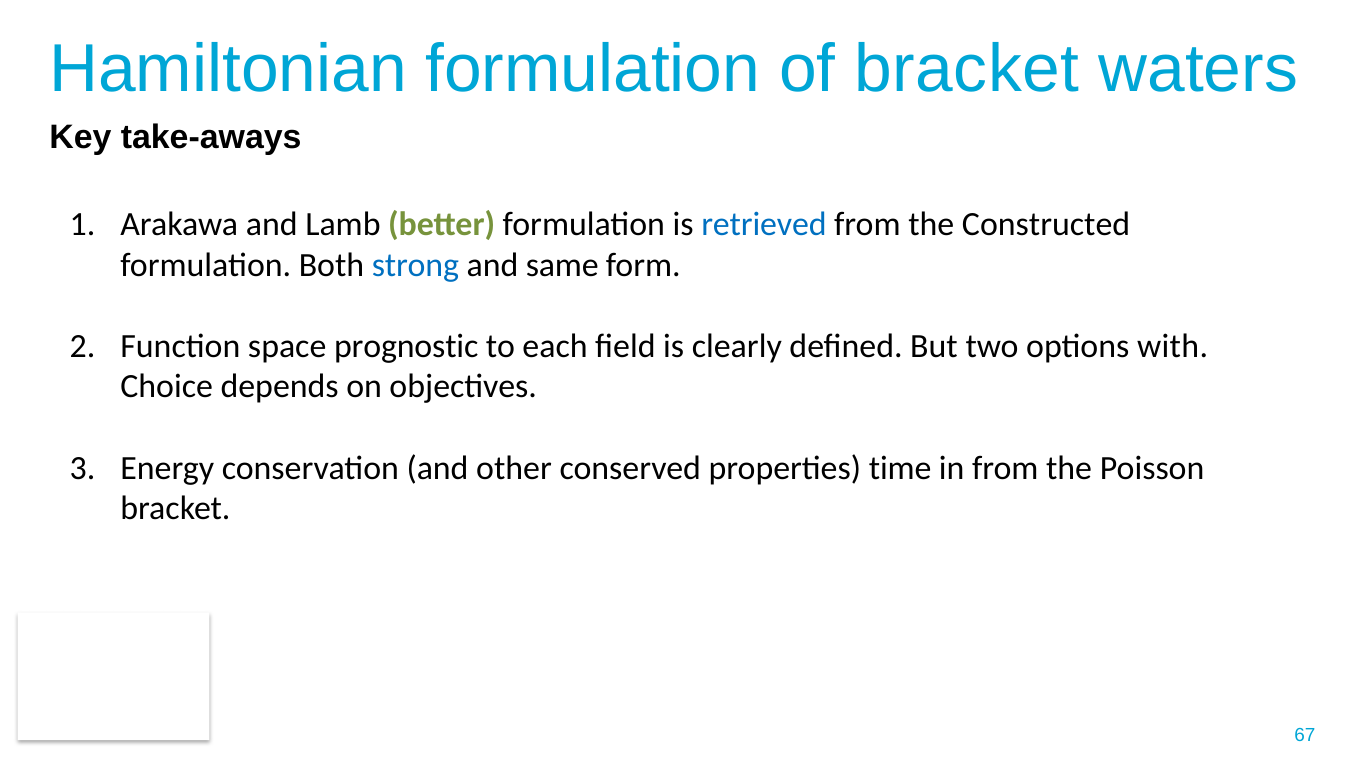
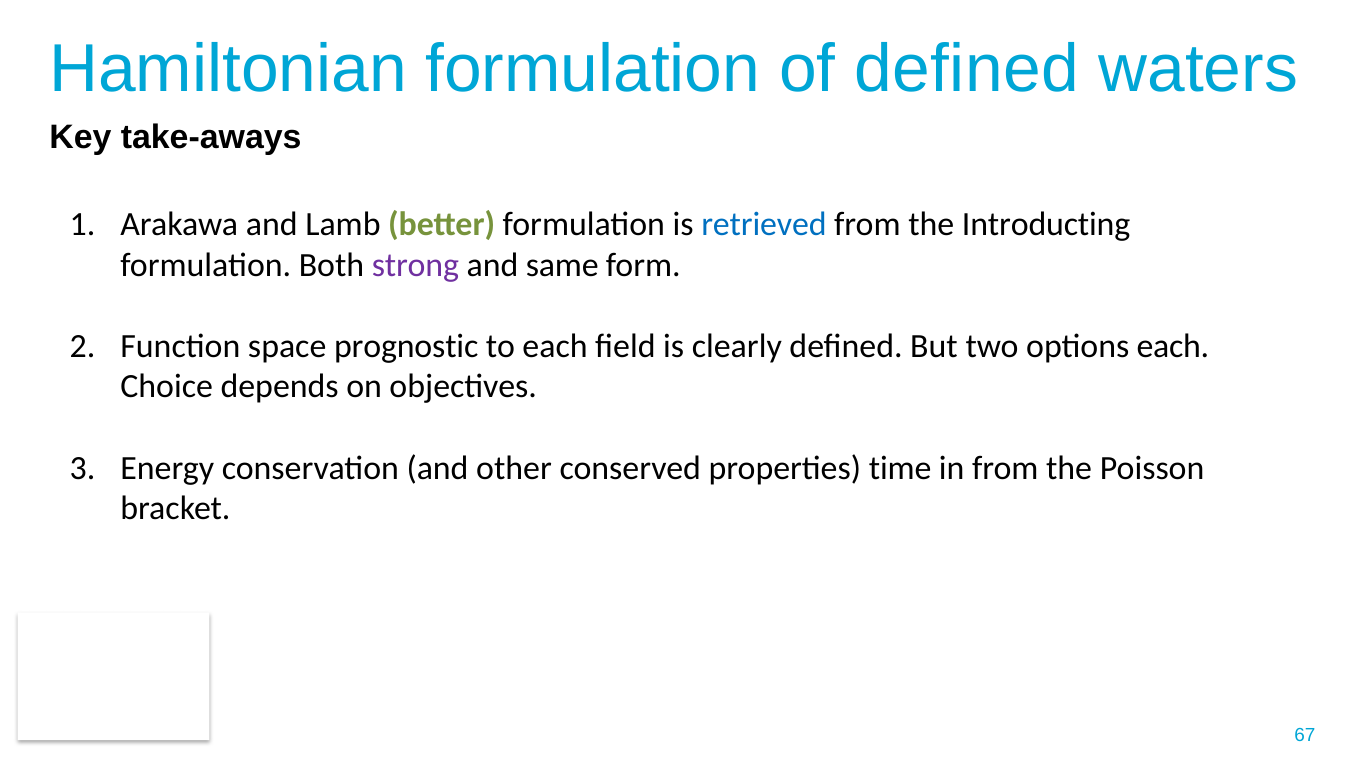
of bracket: bracket -> defined
Constructed: Constructed -> Introducting
strong colour: blue -> purple
options with: with -> each
